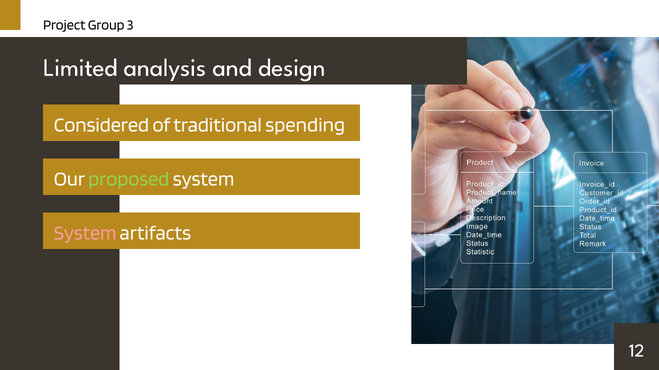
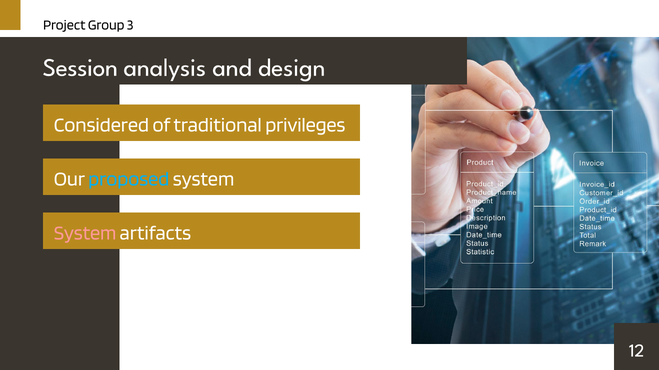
Limited: Limited -> Session
spending: spending -> privileges
proposed colour: light green -> light blue
